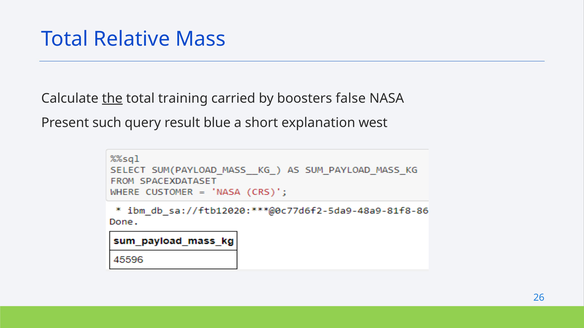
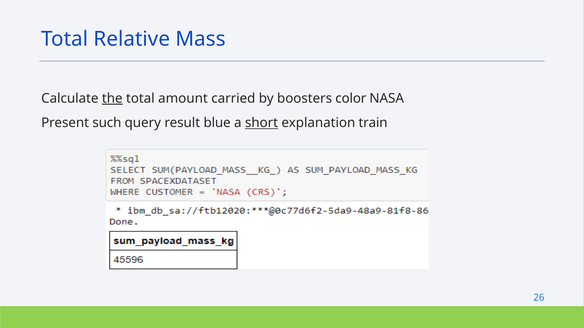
training: training -> amount
false: false -> color
short underline: none -> present
west: west -> train
